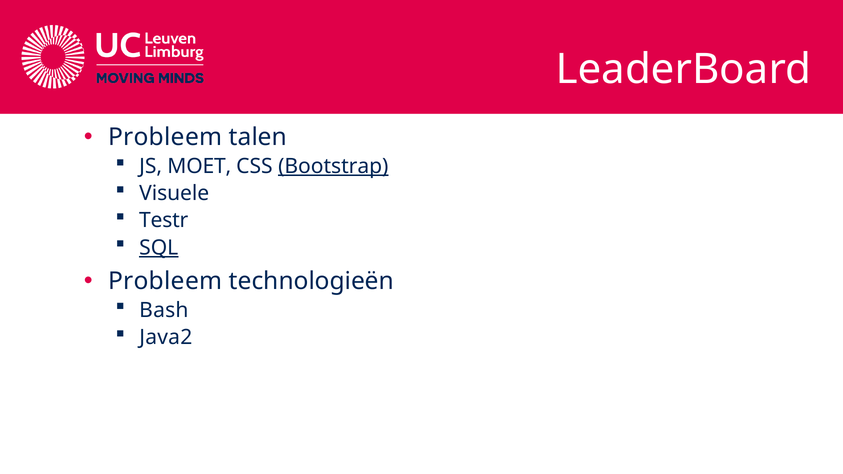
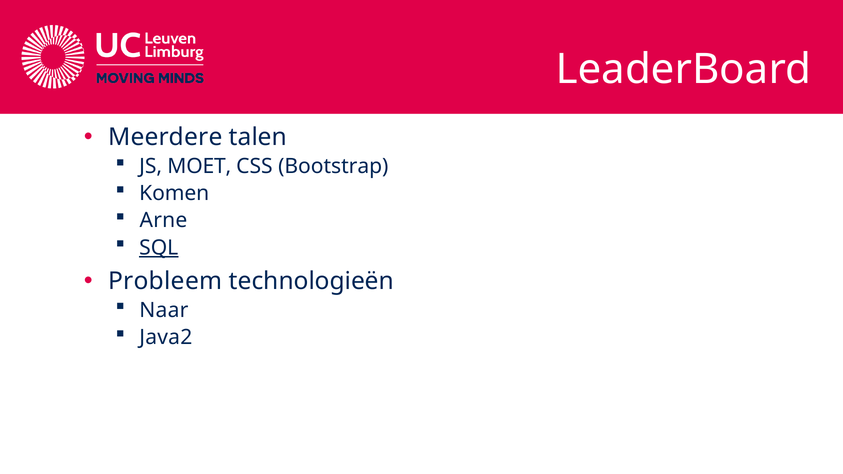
Probleem at (165, 137): Probleem -> Meerdere
Bootstrap underline: present -> none
Visuele: Visuele -> Komen
Testr: Testr -> Arne
Bash: Bash -> Naar
